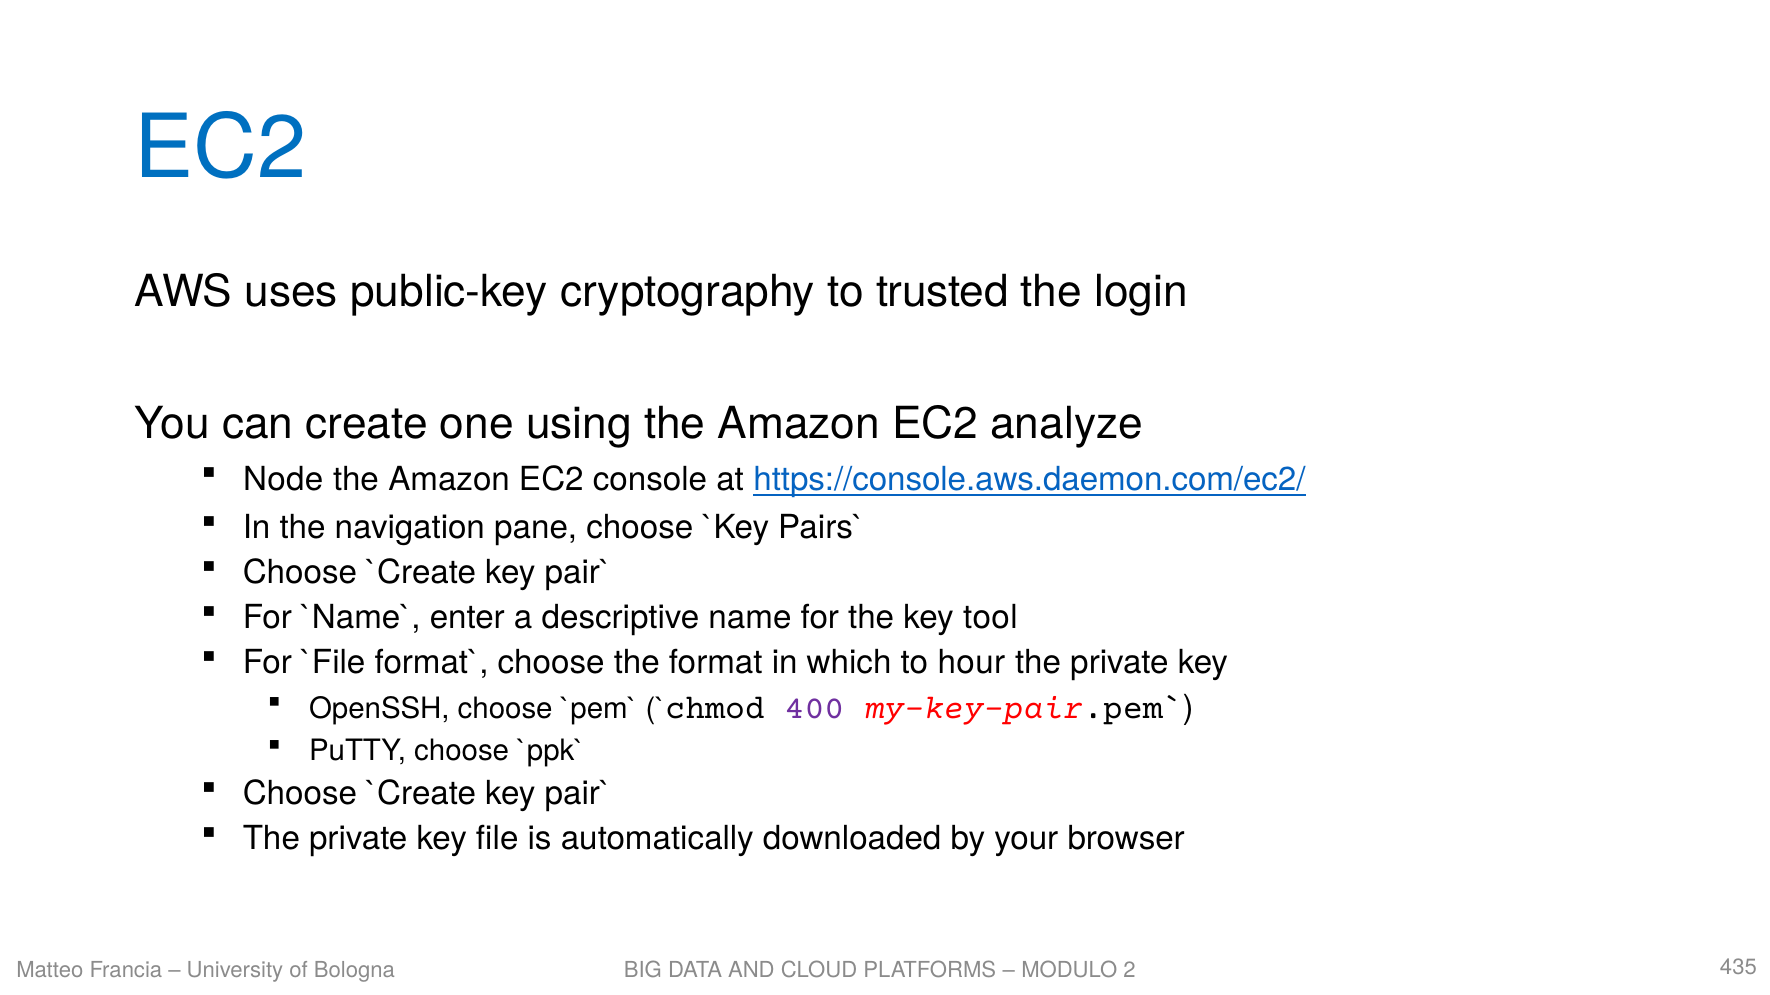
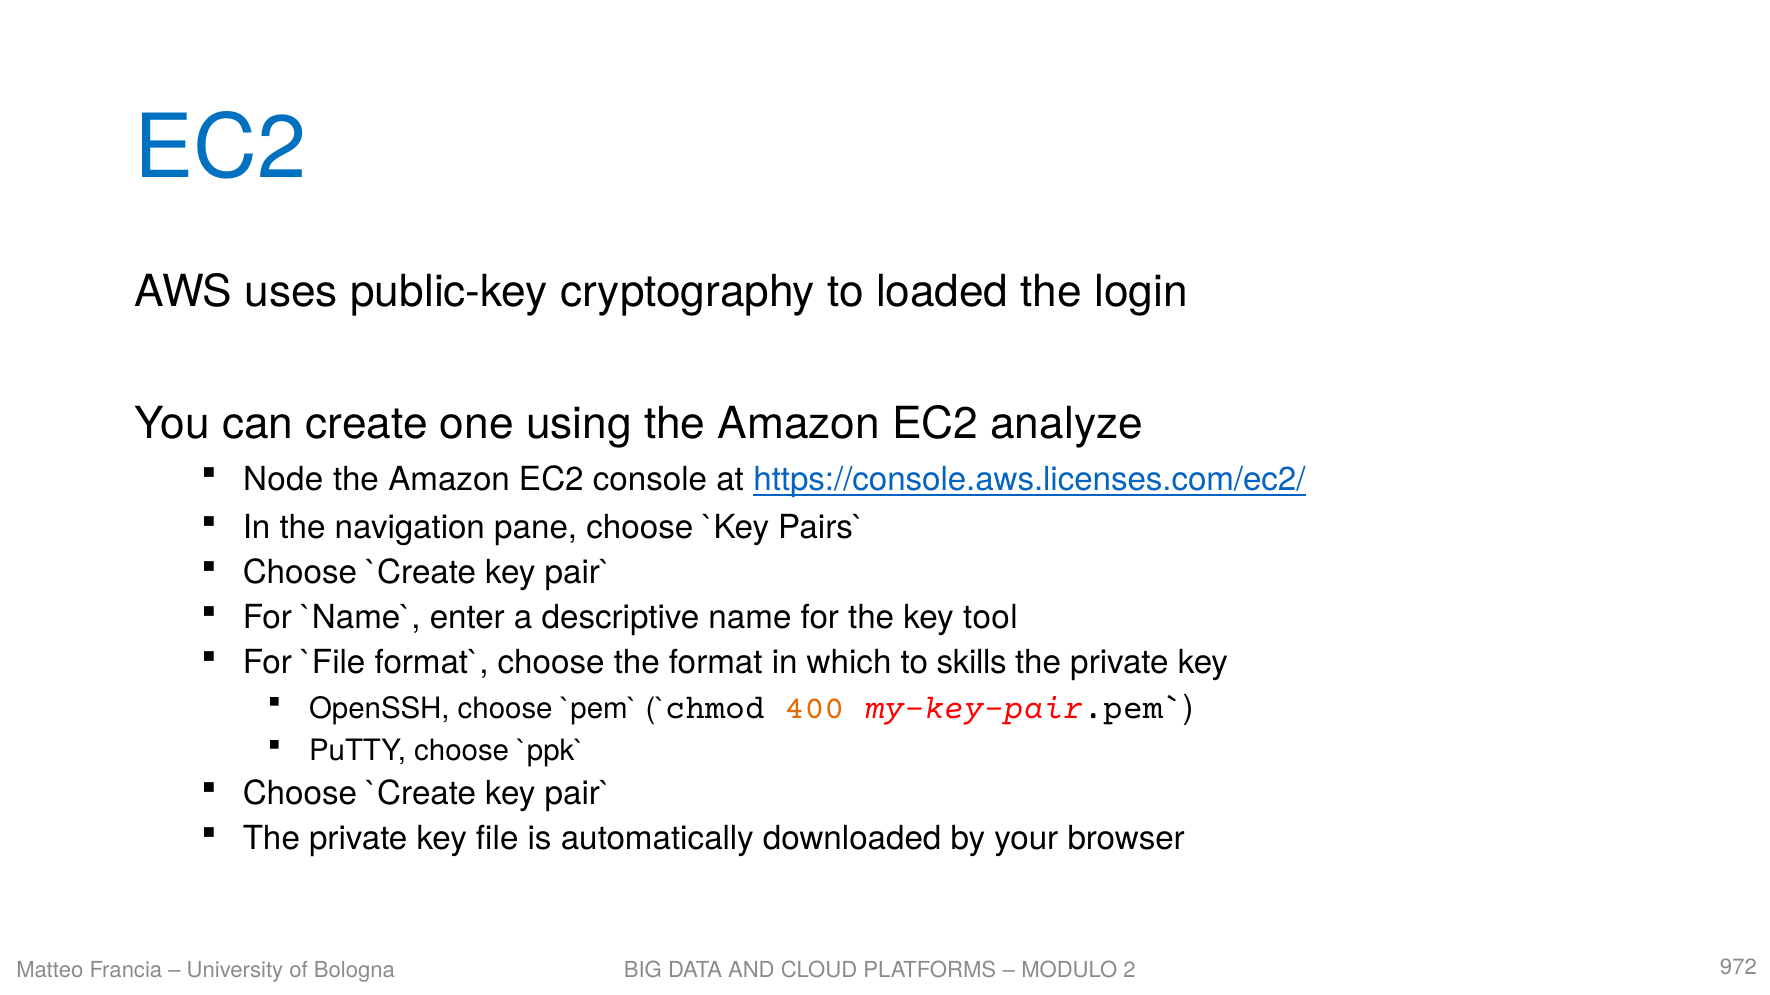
trusted: trusted -> loaded
https://console.aws.daemon.com/ec2/: https://console.aws.daemon.com/ec2/ -> https://console.aws.licenses.com/ec2/
hour: hour -> skills
400 colour: purple -> orange
435: 435 -> 972
